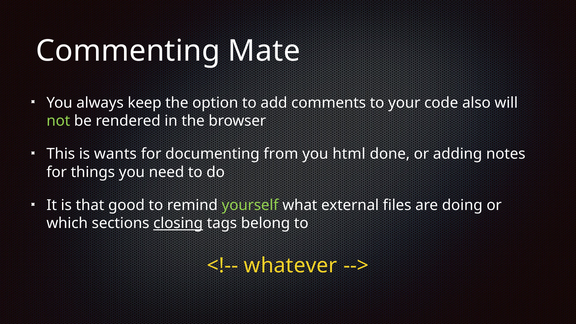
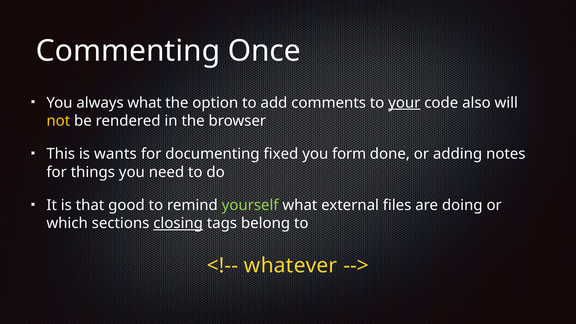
Mate: Mate -> Once
always keep: keep -> what
your underline: none -> present
not colour: light green -> yellow
from: from -> fixed
html: html -> form
